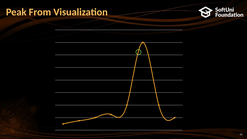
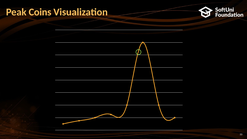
From: From -> Coins
